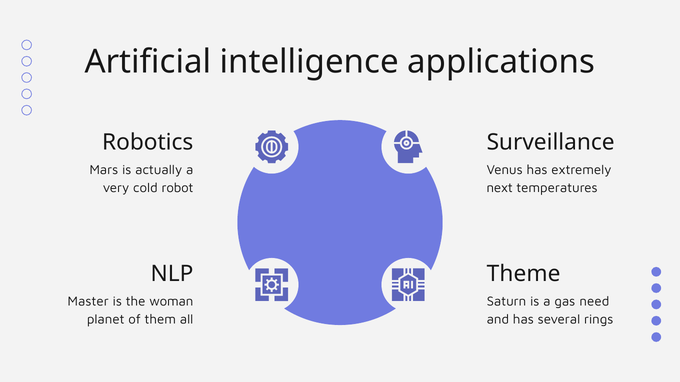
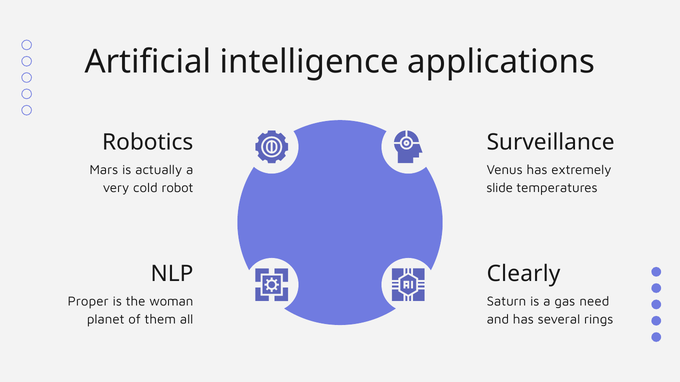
next: next -> slide
Theme: Theme -> Clearly
Master: Master -> Proper
